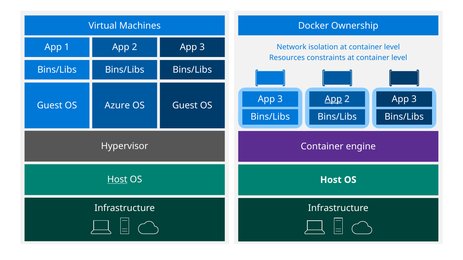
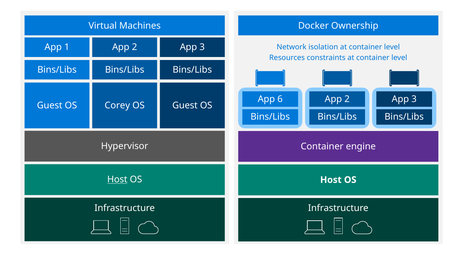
3 at (280, 99): 3 -> 6
App at (333, 99) underline: present -> none
Azure: Azure -> Corey
